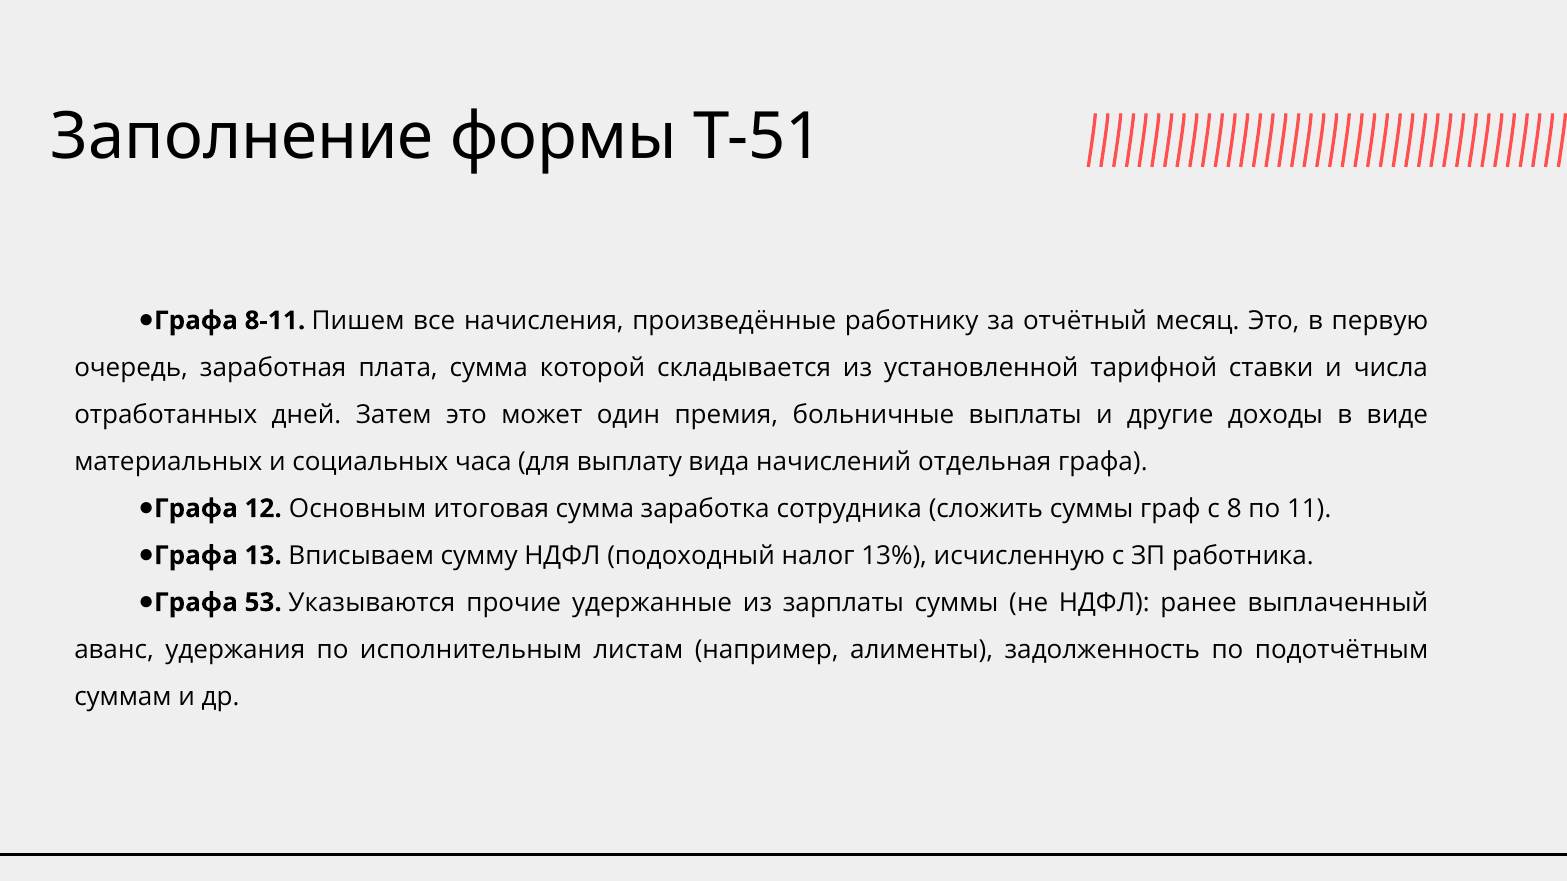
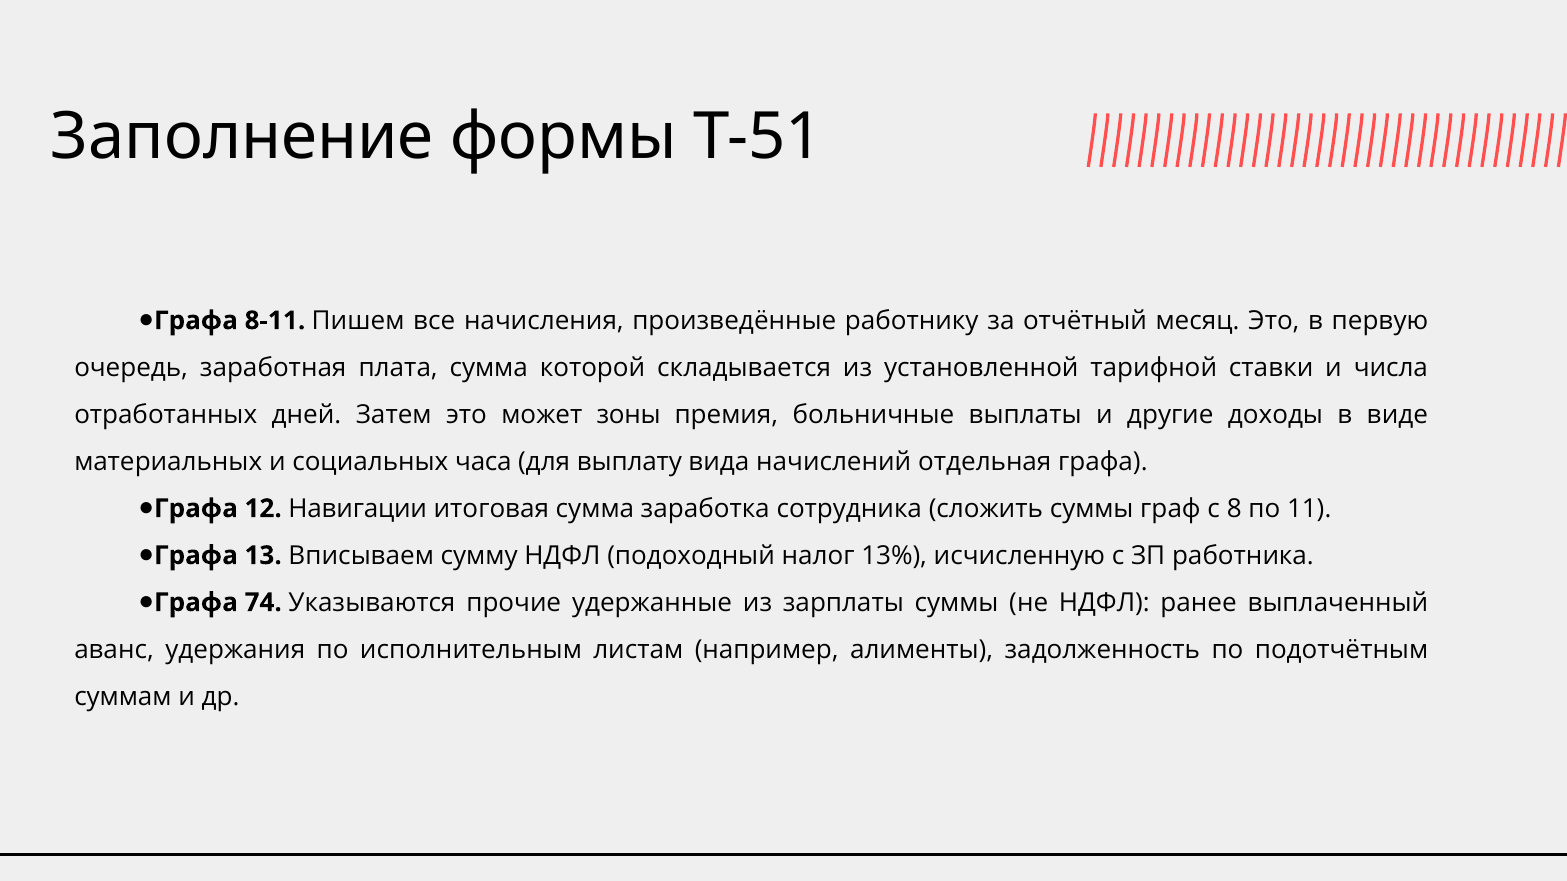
один: один -> зоны
Основным: Основным -> Навигации
53: 53 -> 74
